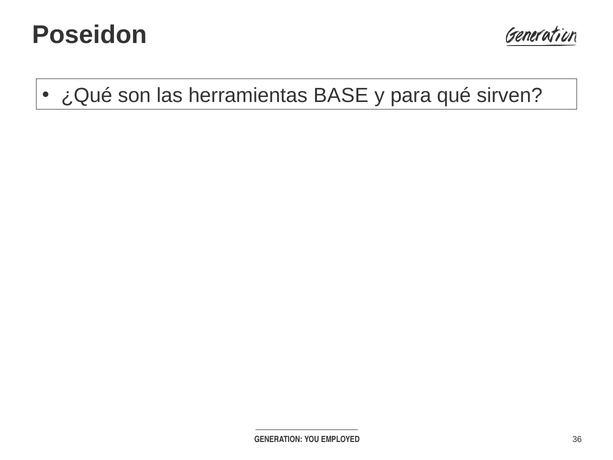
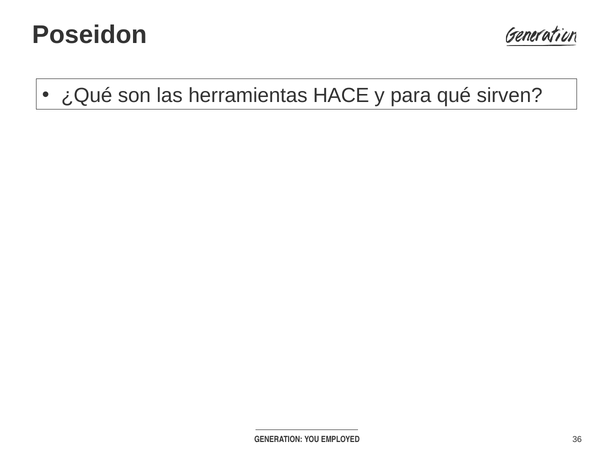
BASE: BASE -> HACE
